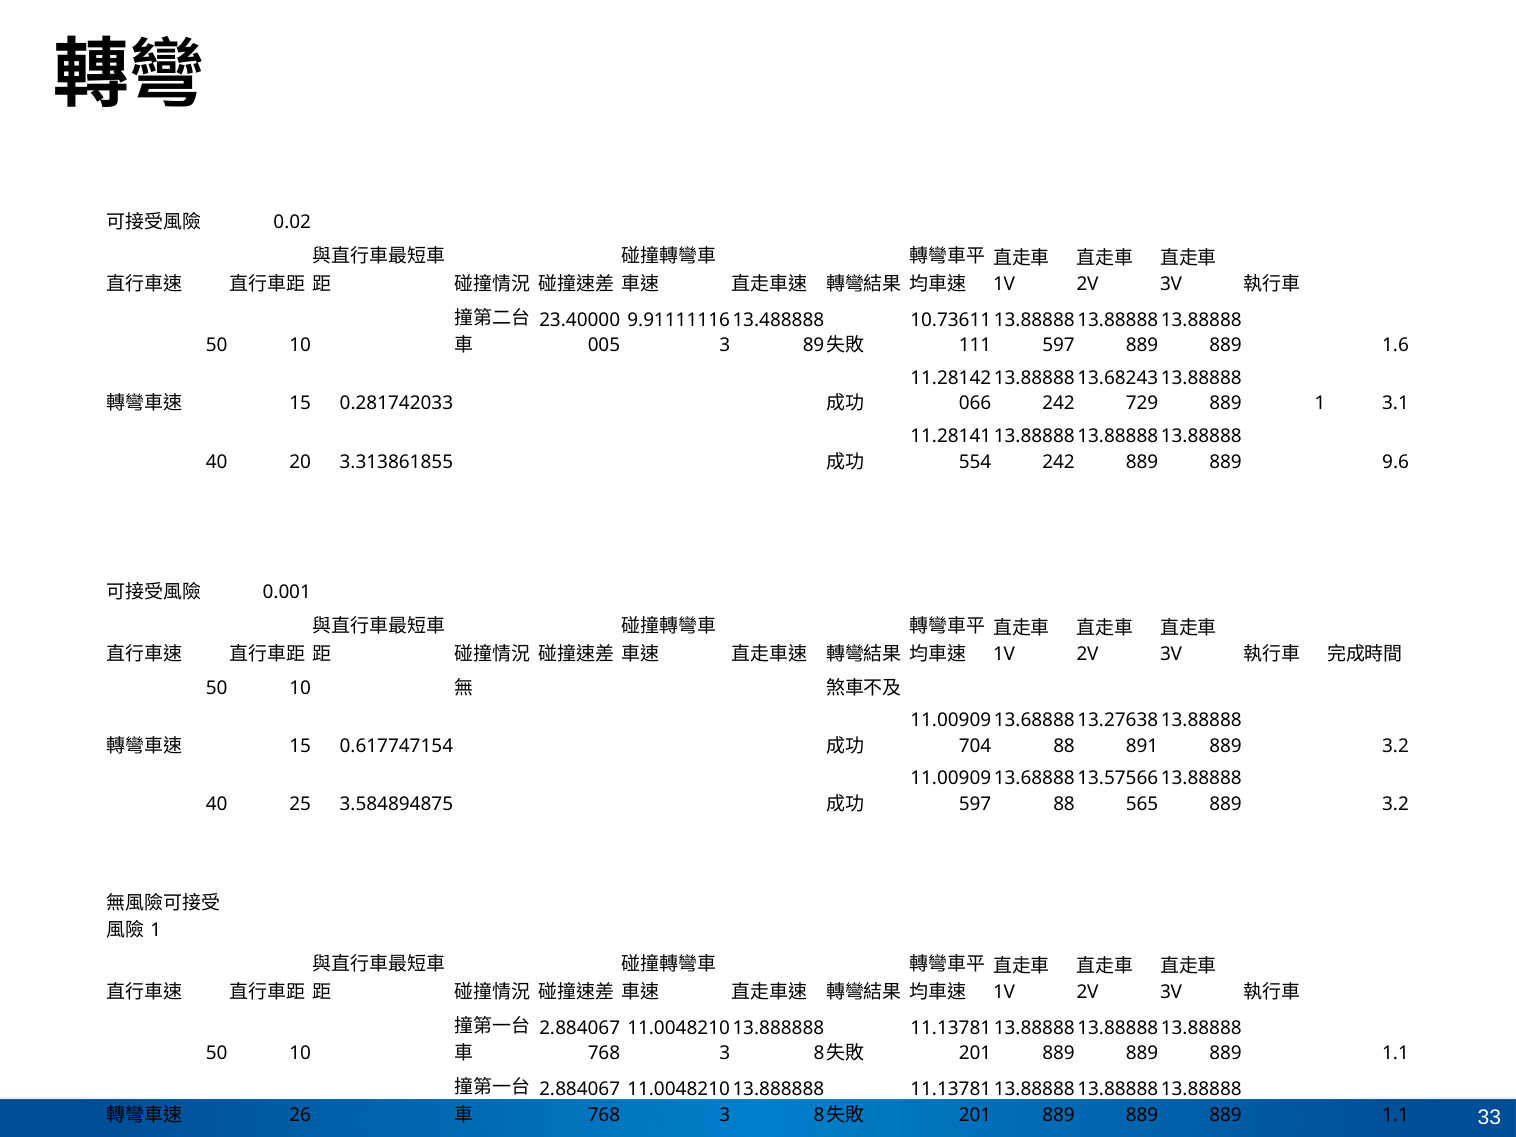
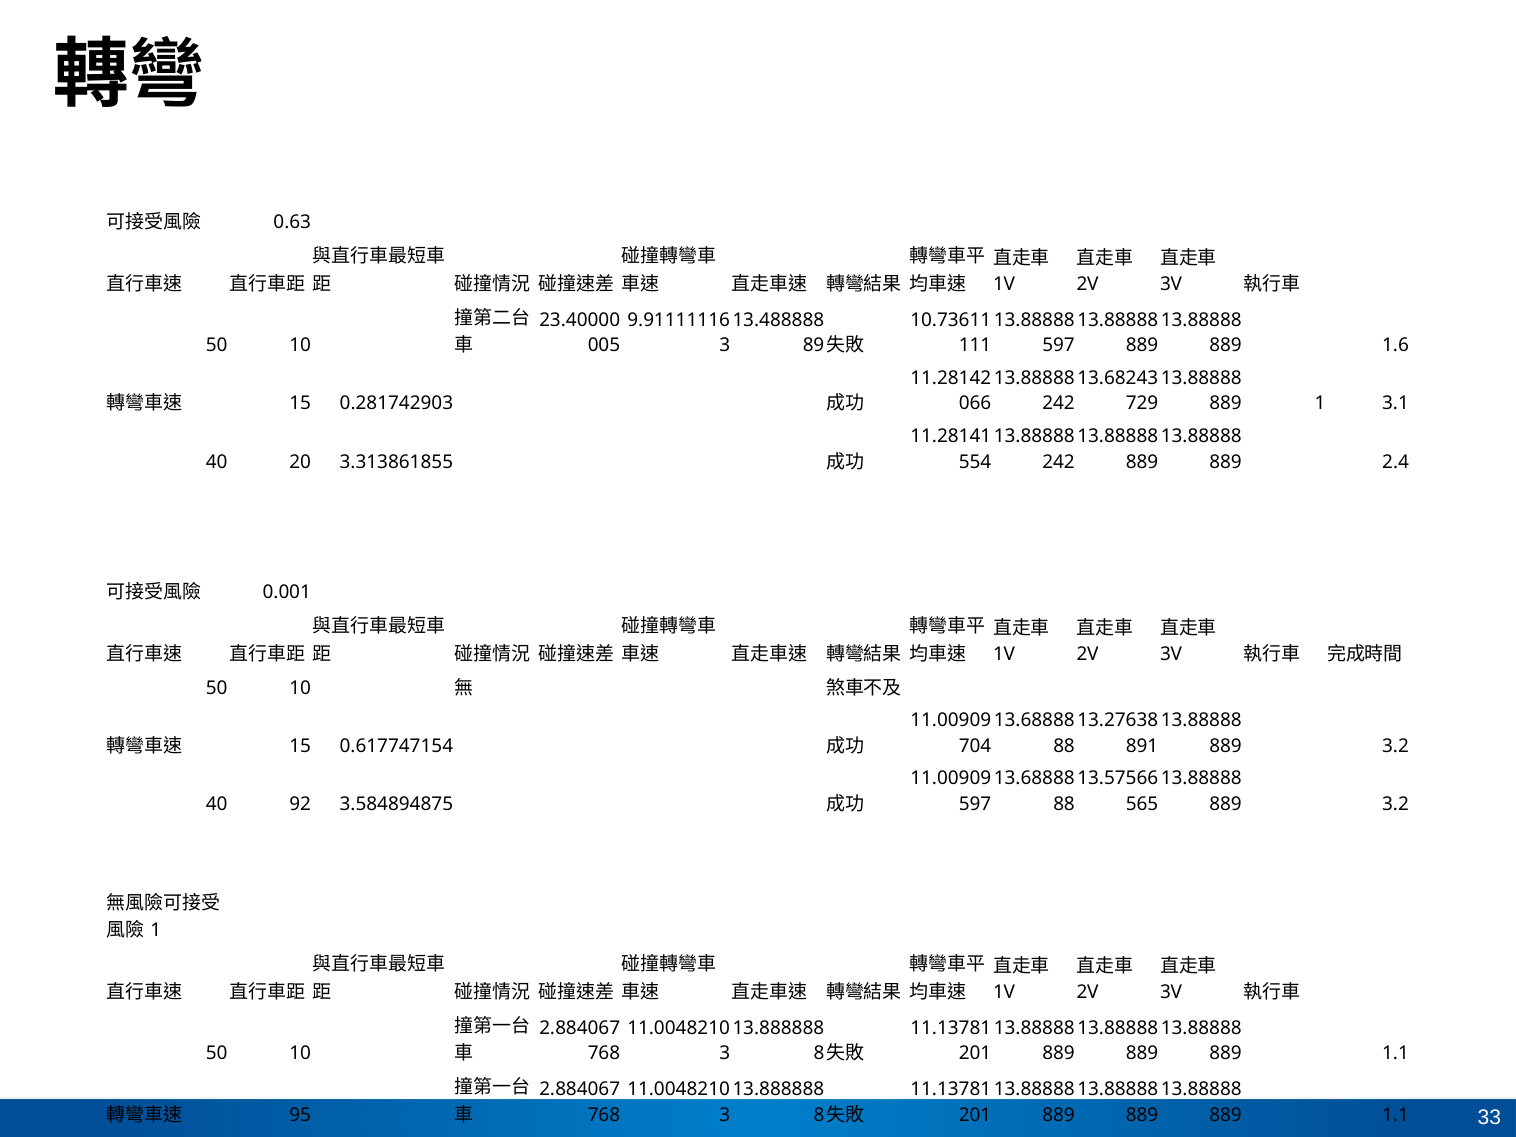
0.02: 0.02 -> 0.63
0.281742033: 0.281742033 -> 0.281742903
9.6: 9.6 -> 2.4
25: 25 -> 92
26: 26 -> 95
